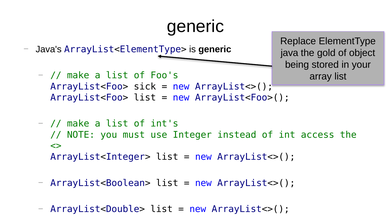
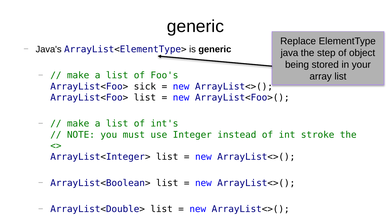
gold: gold -> step
access: access -> stroke
